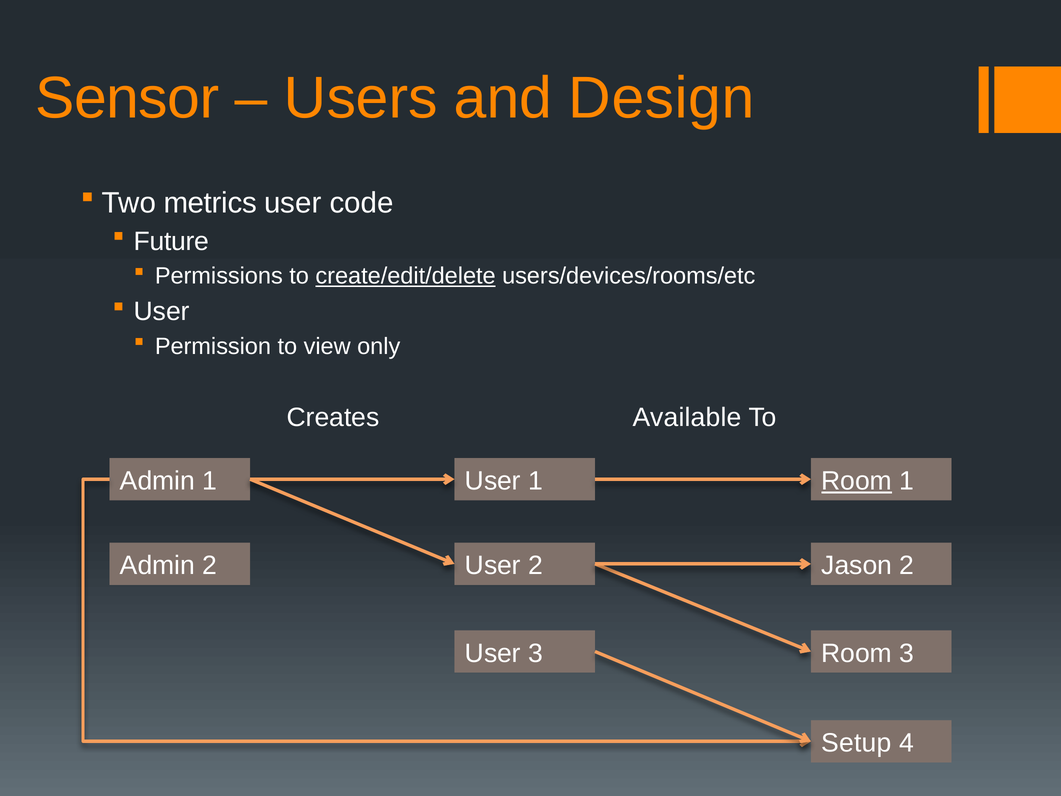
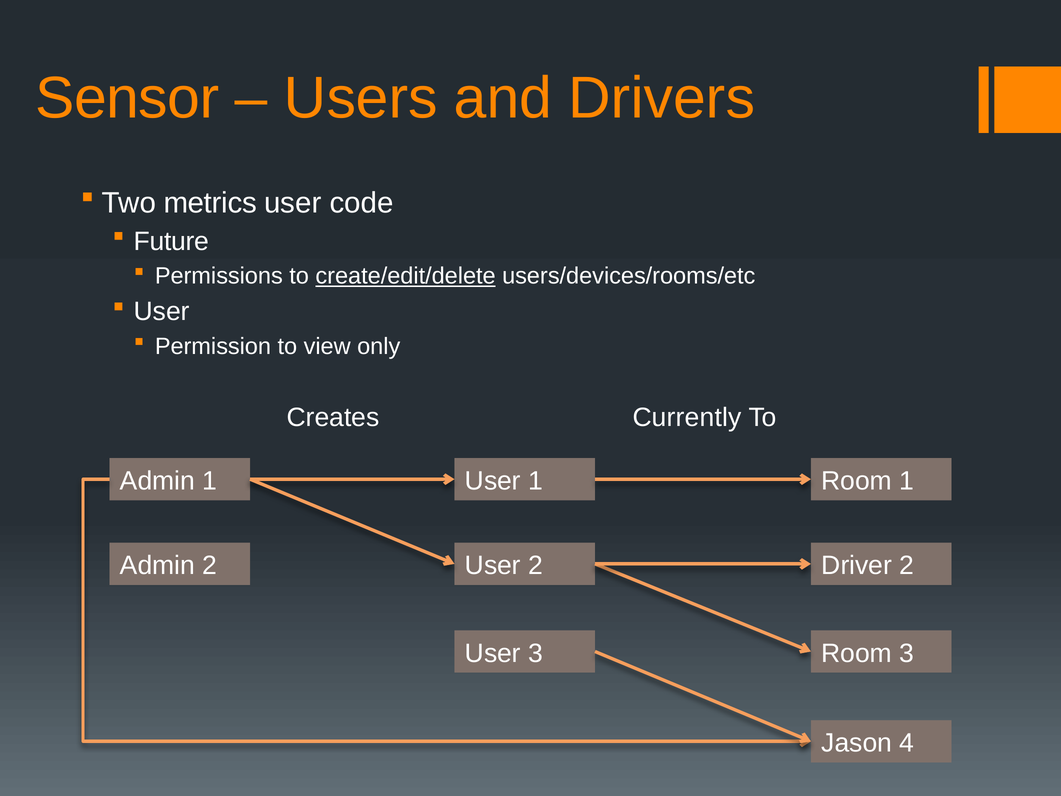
Design: Design -> Drivers
Available: Available -> Currently
Room at (857, 481) underline: present -> none
Jason: Jason -> Driver
Setup: Setup -> Jason
